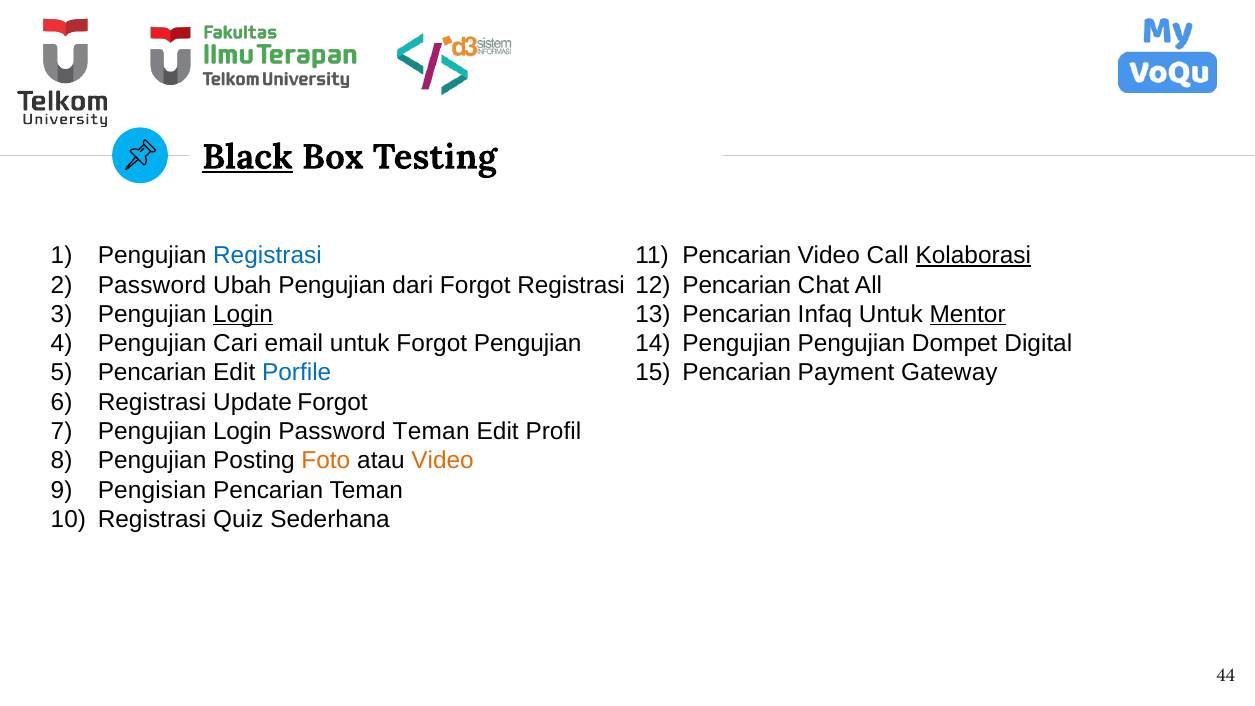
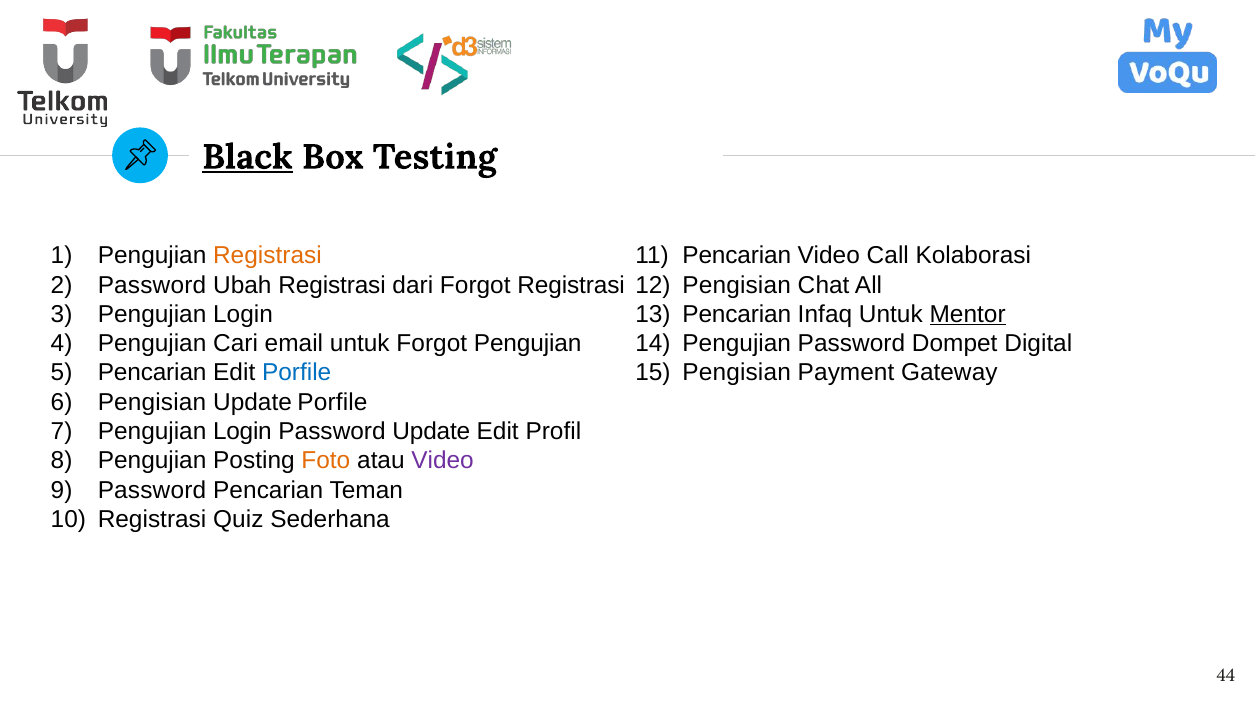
Registrasi at (267, 256) colour: blue -> orange
Kolaborasi underline: present -> none
Ubah Pengujian: Pengujian -> Registrasi
Pencarian at (737, 285): Pencarian -> Pengisian
Login at (243, 314) underline: present -> none
Pengujian Pengujian: Pengujian -> Password
Pencarian at (737, 373): Pencarian -> Pengisian
Registrasi at (152, 402): Registrasi -> Pengisian
Update Forgot: Forgot -> Porfile
Password Teman: Teman -> Update
Video at (443, 461) colour: orange -> purple
Pengisian at (152, 490): Pengisian -> Password
